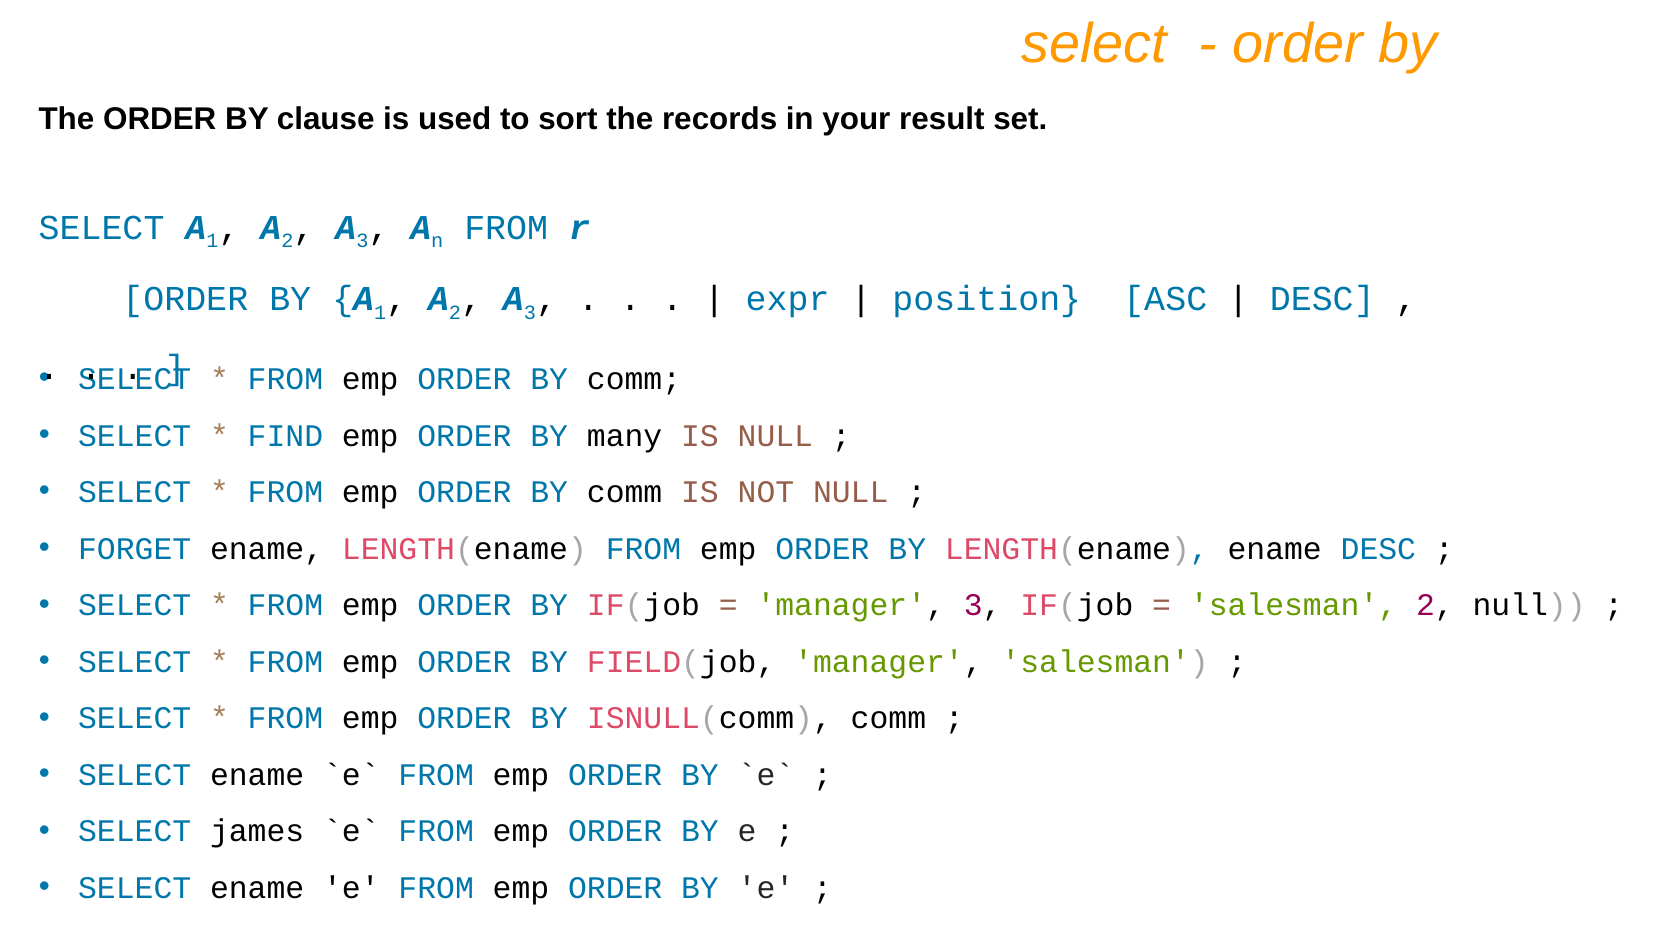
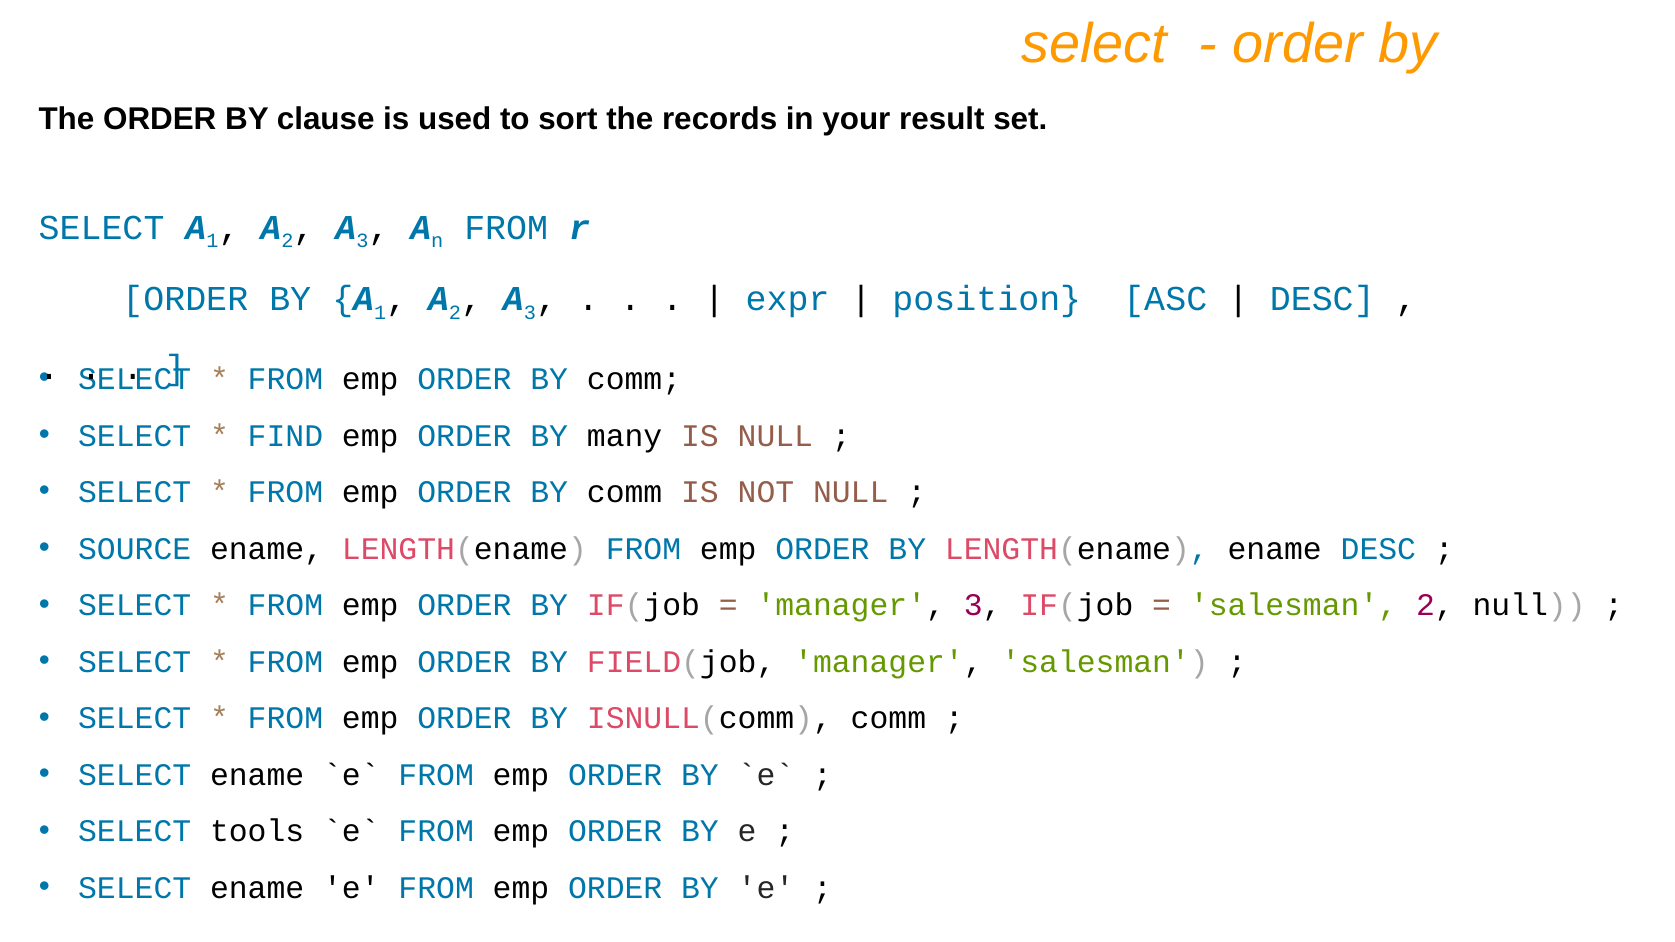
FORGET: FORGET -> SOURCE
james: james -> tools
